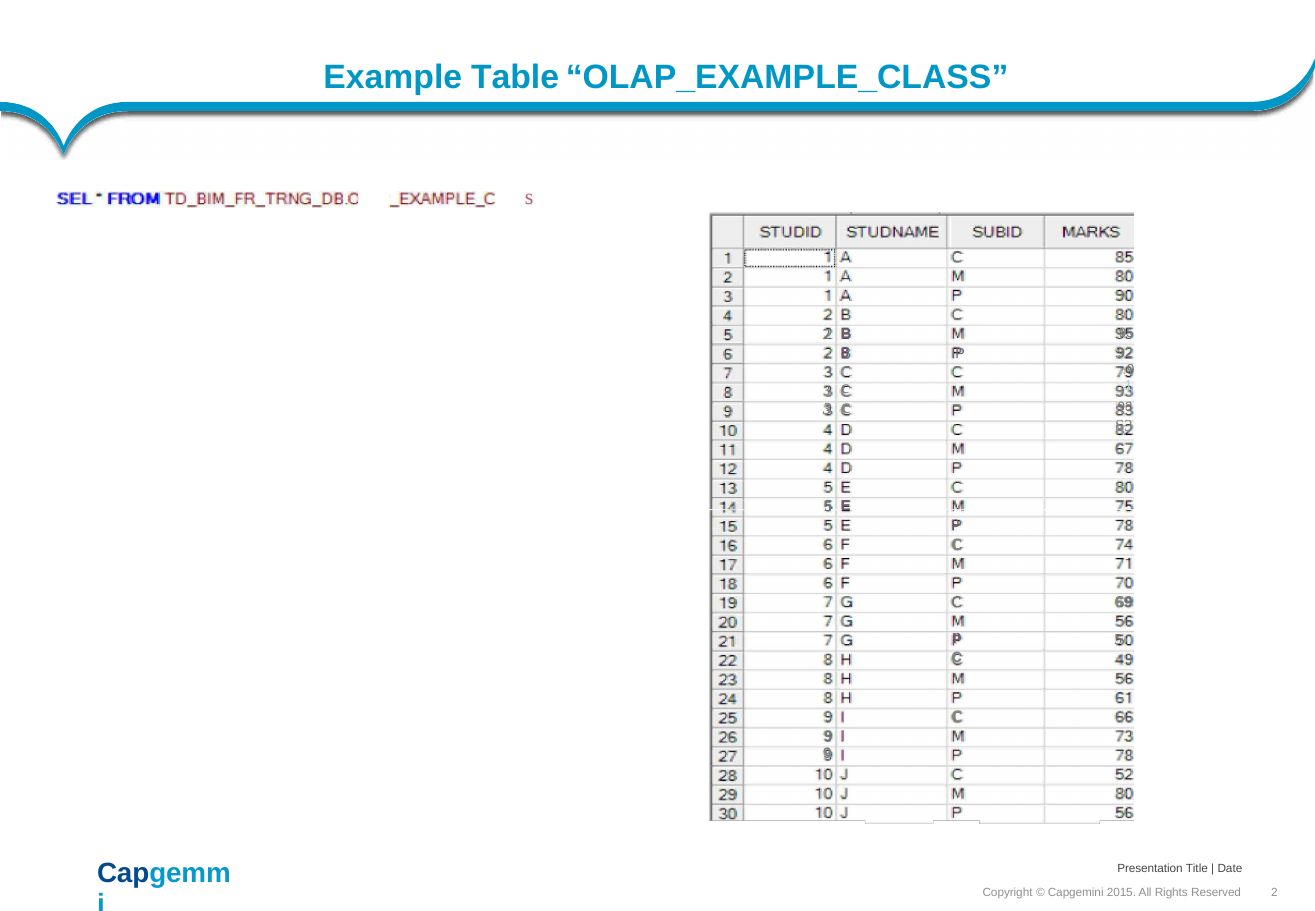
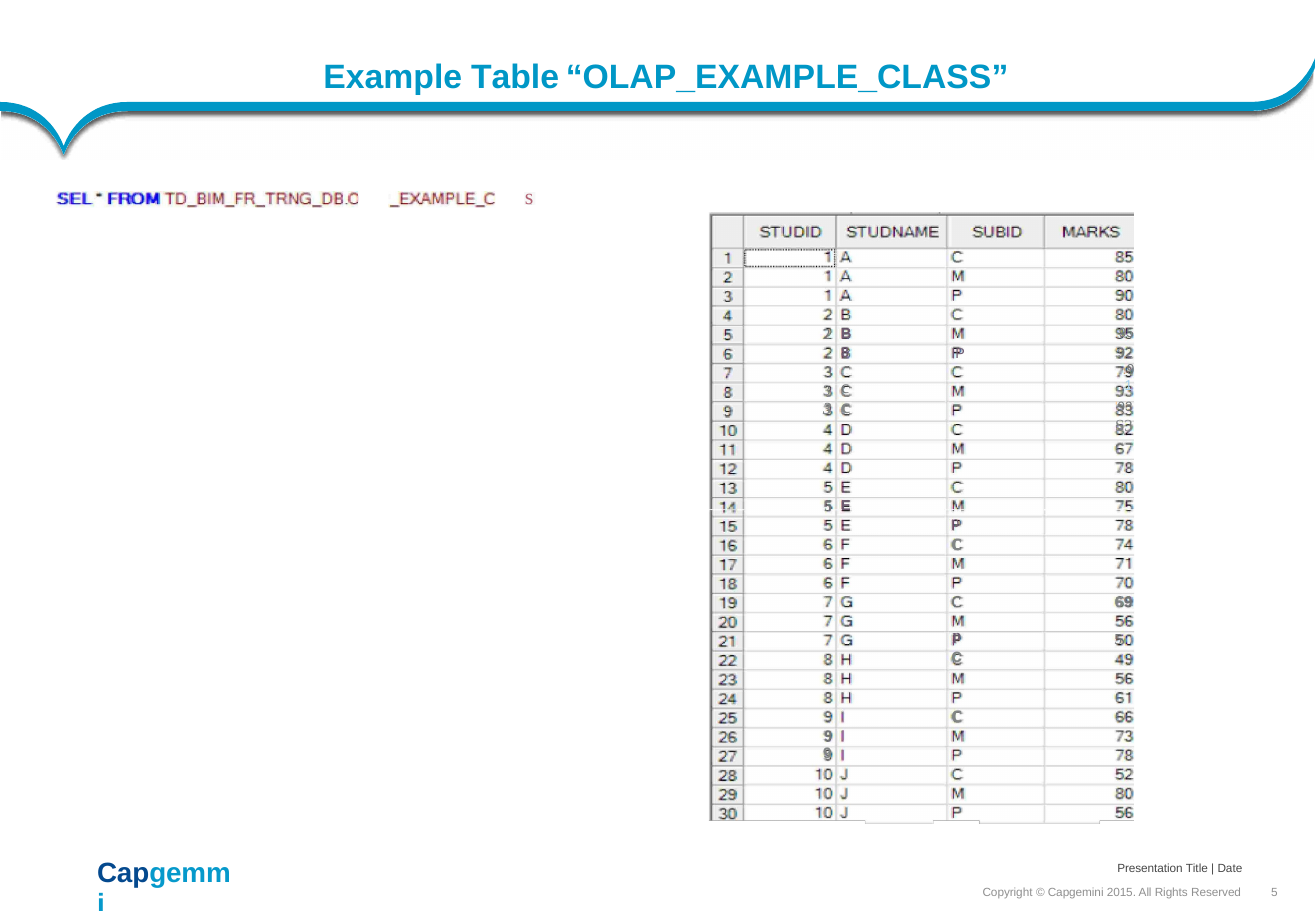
Reserved 2: 2 -> 5
